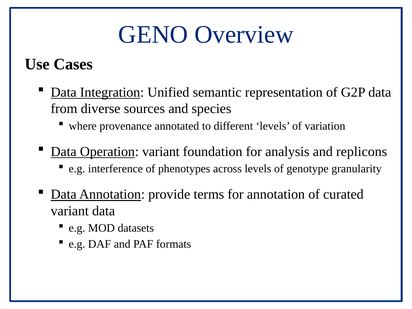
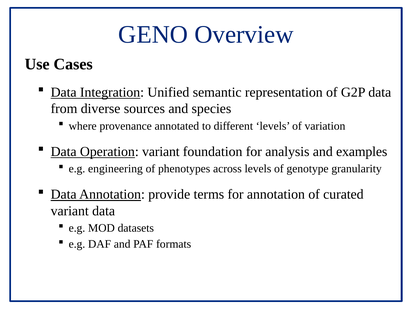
replicons: replicons -> examples
interference: interference -> engineering
